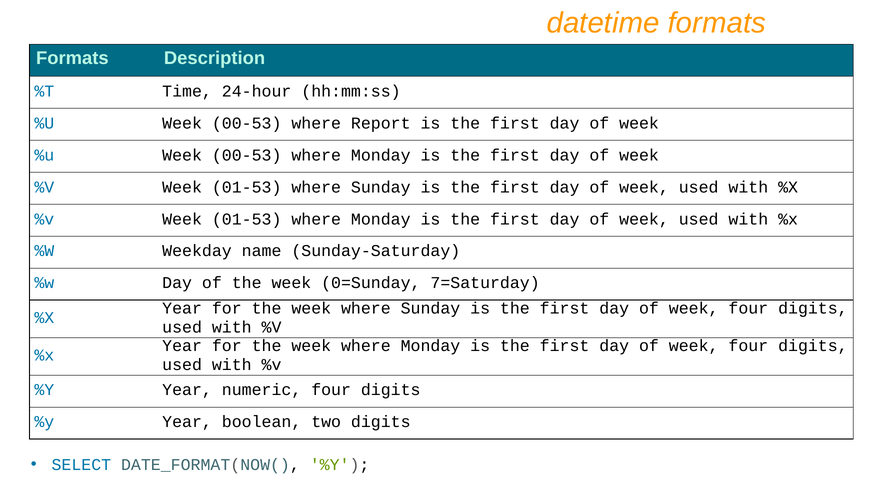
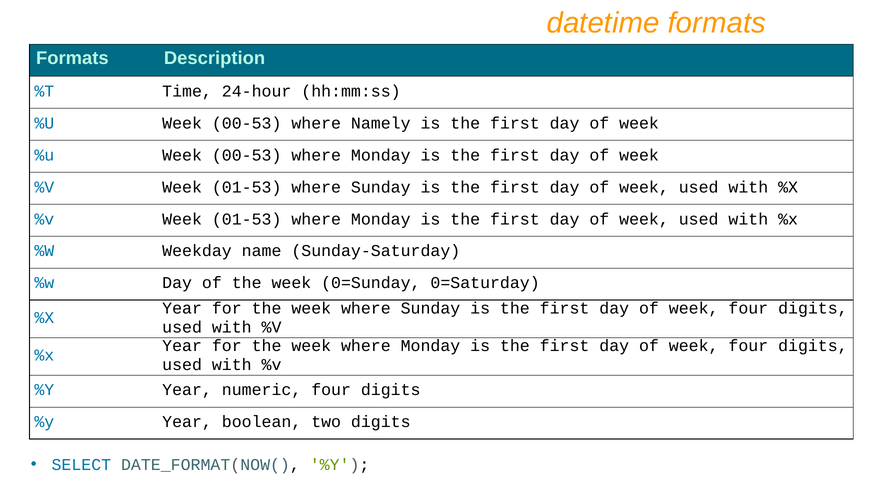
Report: Report -> Namely
7=Saturday: 7=Saturday -> 0=Saturday
